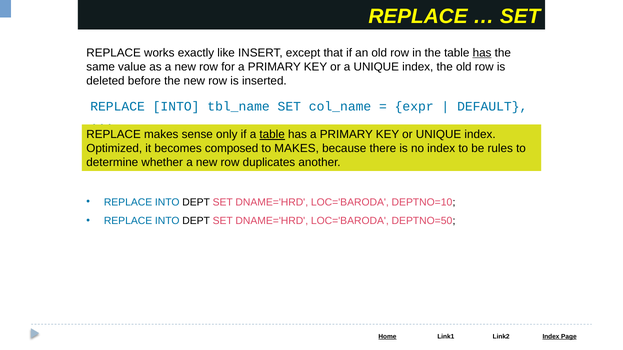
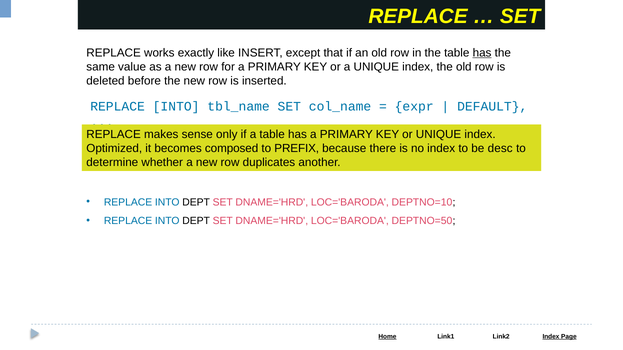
table at (272, 135) underline: present -> none
to MAKES: MAKES -> PREFIX
rules: rules -> desc
